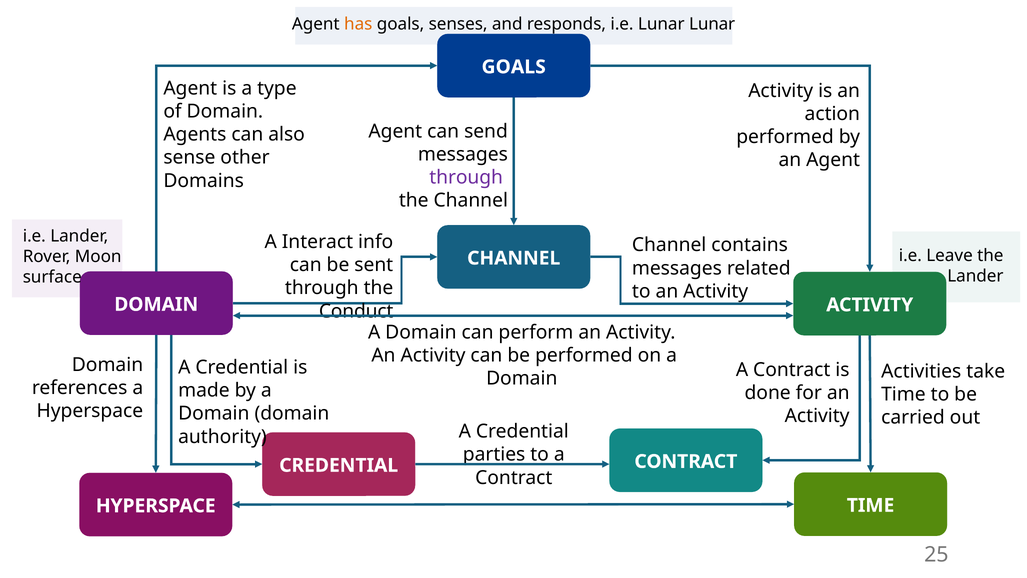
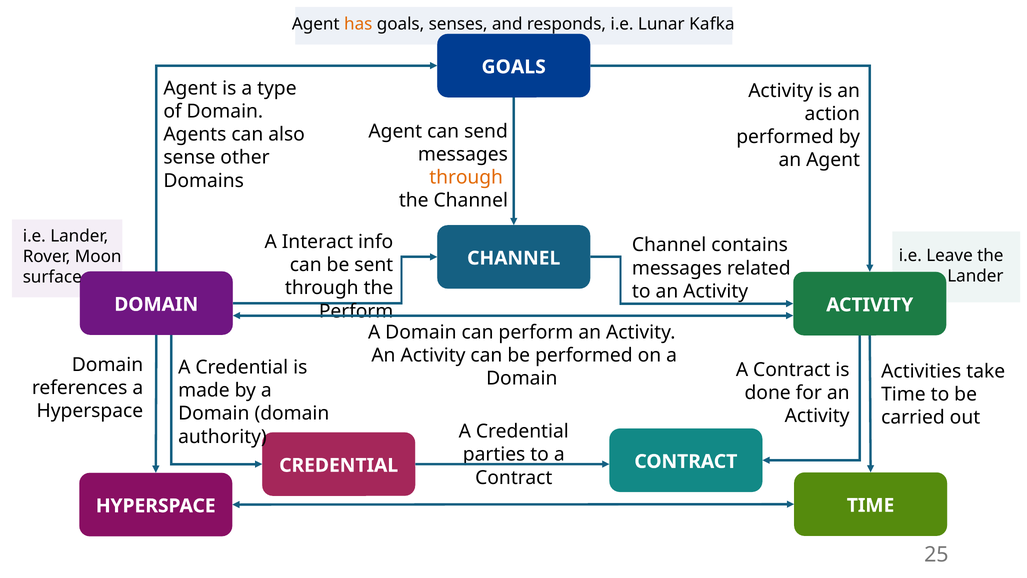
Lunar Lunar: Lunar -> Kafka
through at (466, 177) colour: purple -> orange
Conduct at (356, 311): Conduct -> Perform
